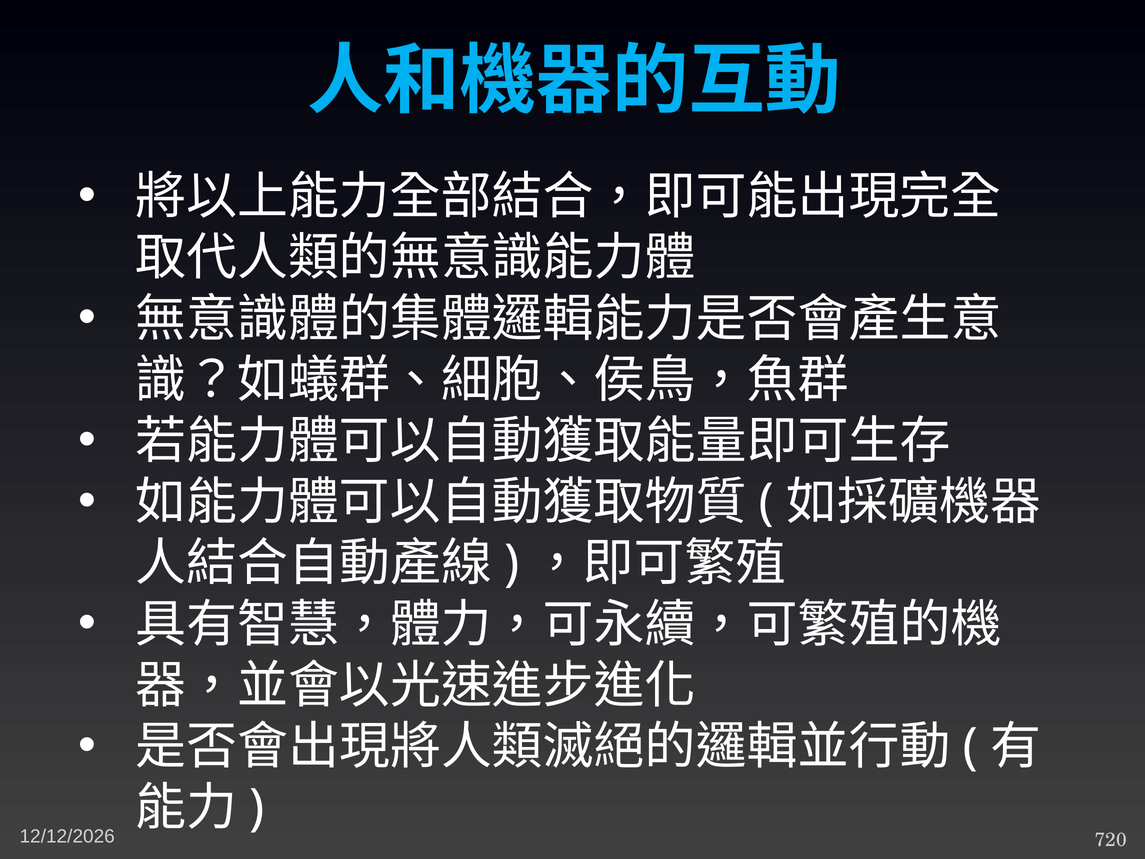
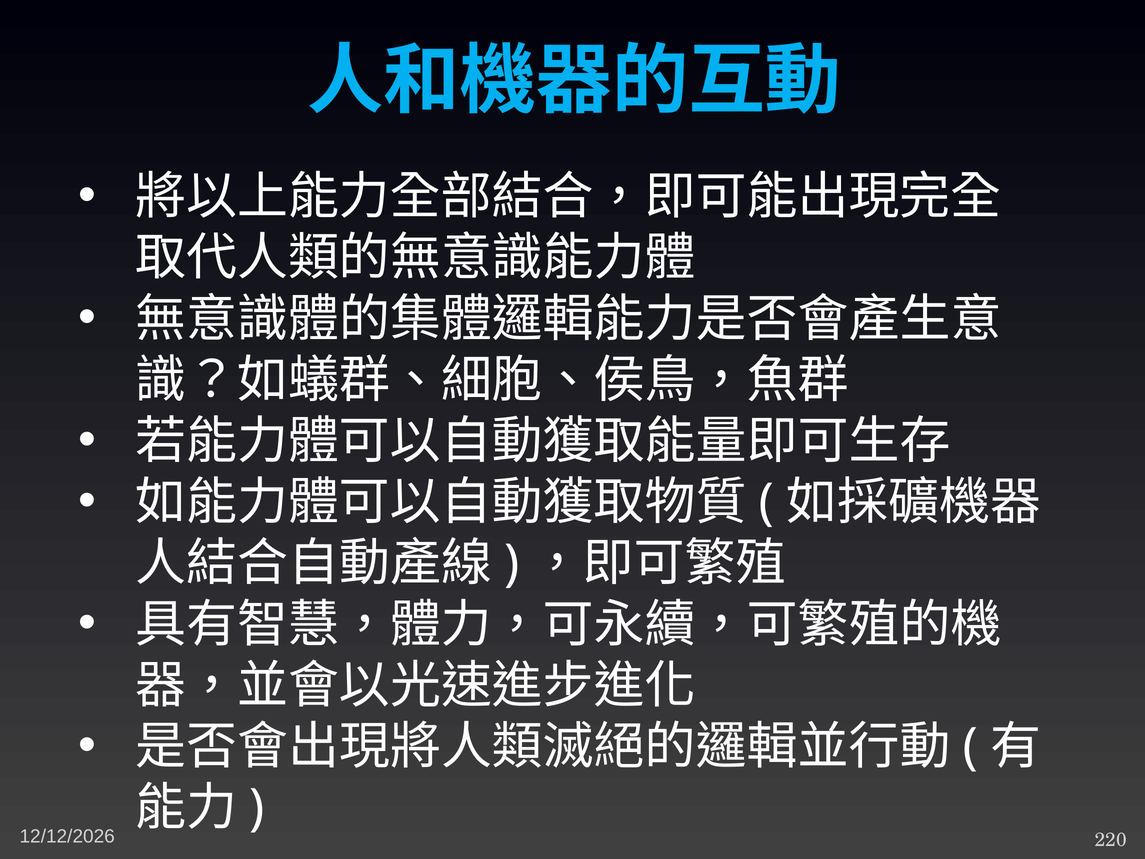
720: 720 -> 220
